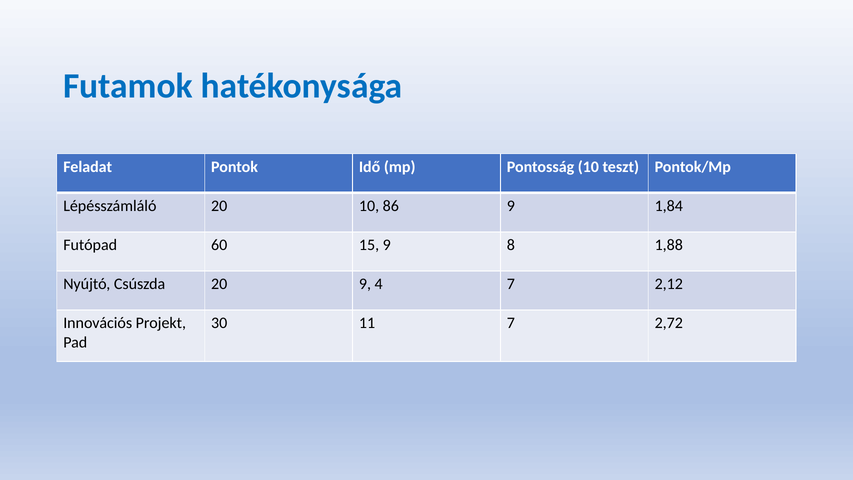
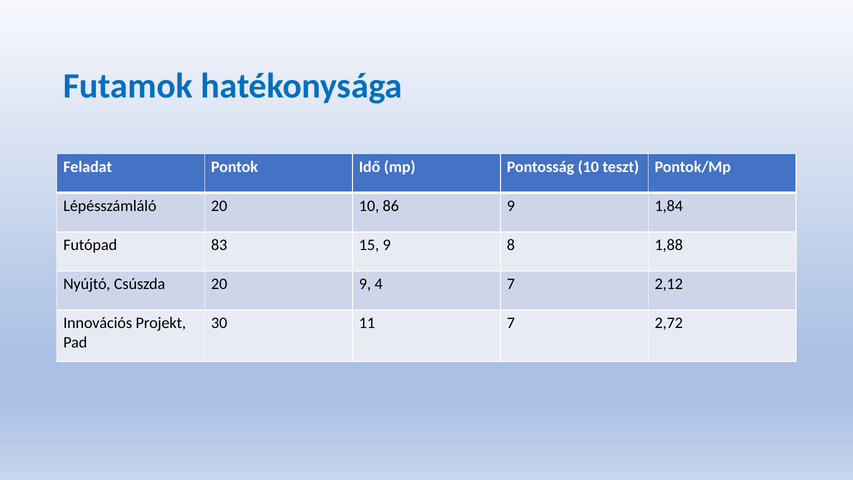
60: 60 -> 83
